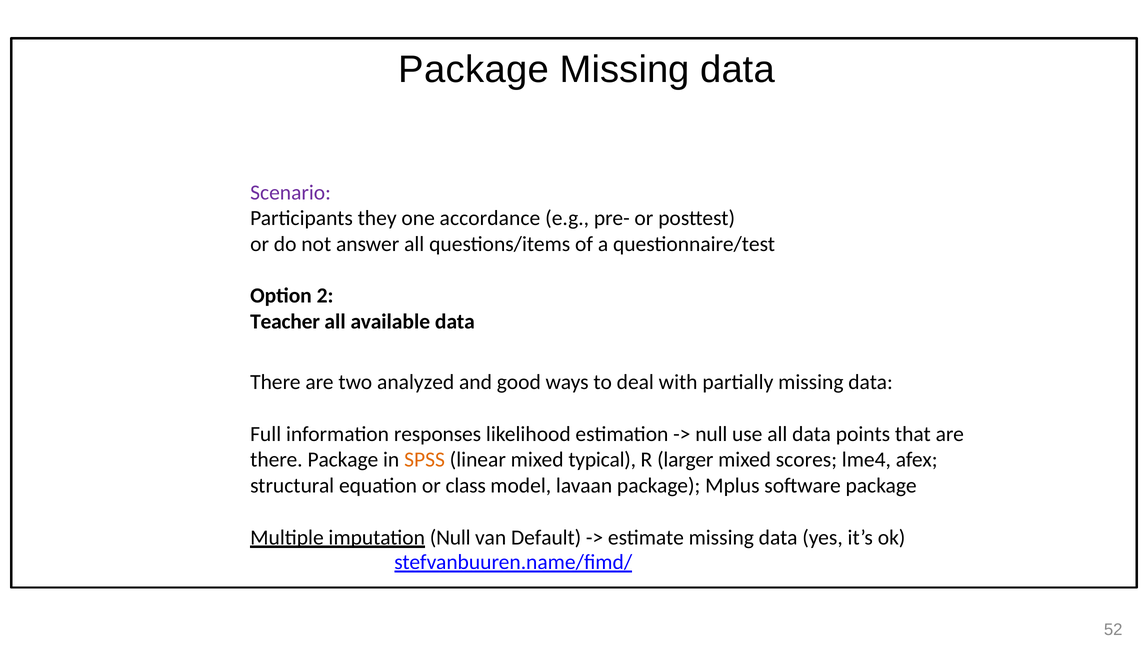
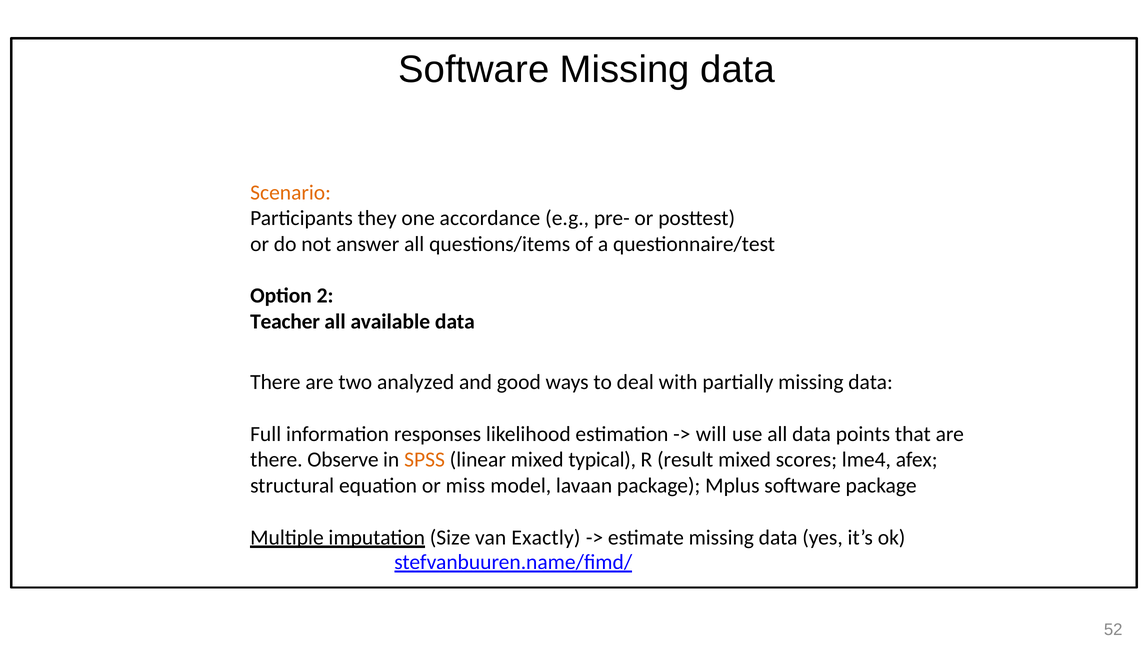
Package at (474, 70): Package -> Software
Scenario colour: purple -> orange
null at (711, 434): null -> will
there Package: Package -> Observe
larger: larger -> result
class: class -> miss
imputation Null: Null -> Size
Default: Default -> Exactly
